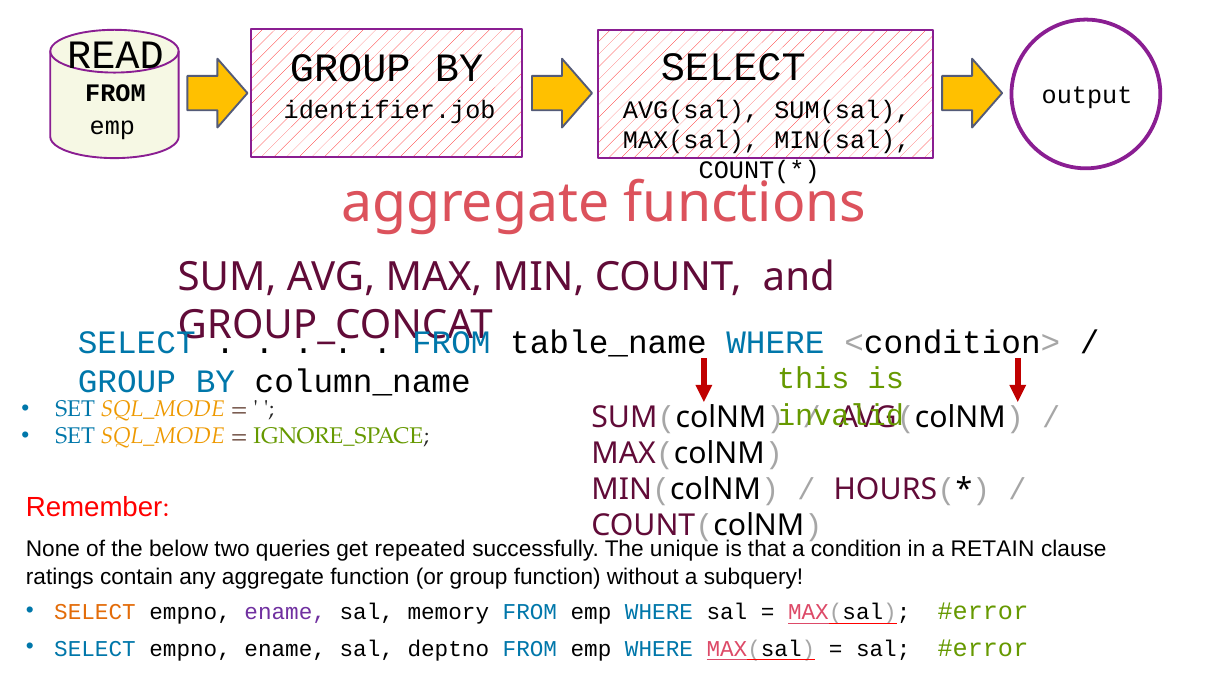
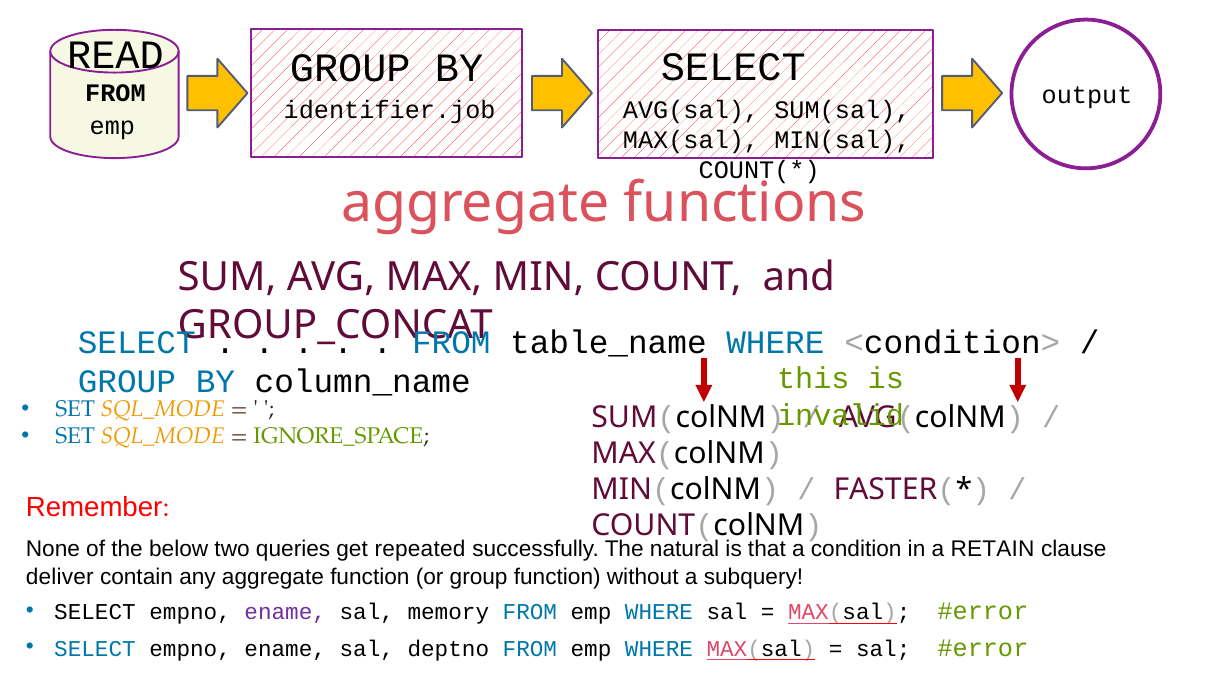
HOURS: HOURS -> FASTER
unique: unique -> natural
ratings: ratings -> deliver
SELECT at (95, 613) colour: orange -> black
